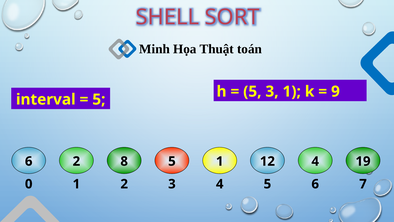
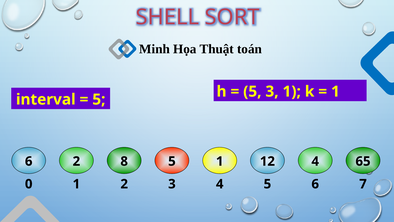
9 at (335, 91): 9 -> 1
19: 19 -> 65
